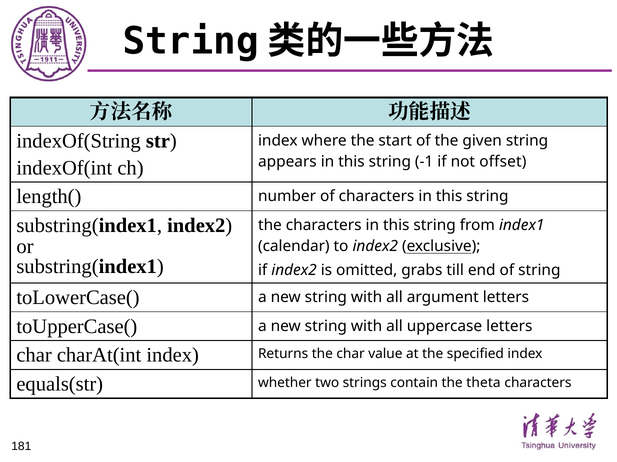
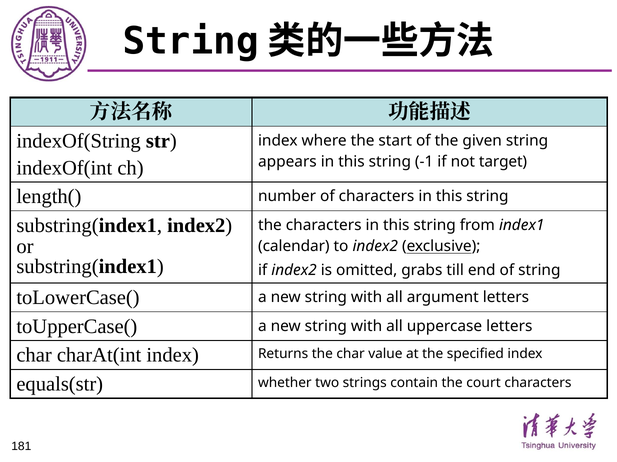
offset: offset -> target
theta: theta -> court
